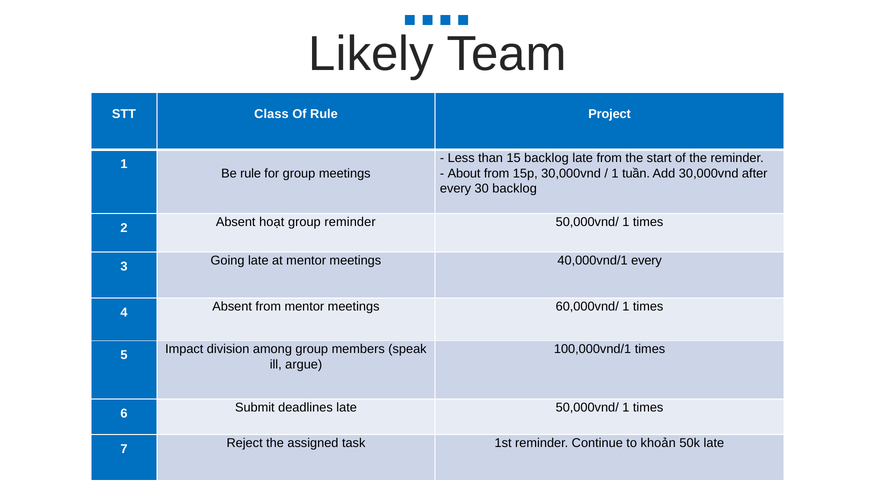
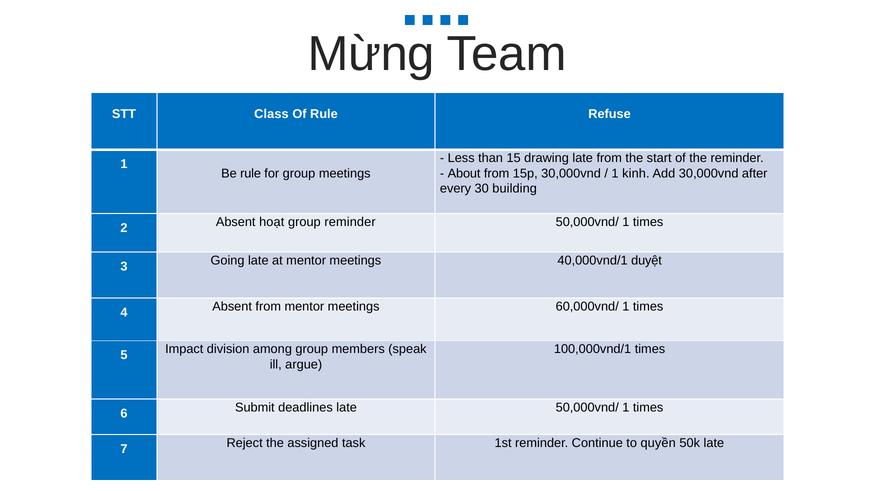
Likely: Likely -> Mừng
Project: Project -> Refuse
15 backlog: backlog -> drawing
tuần: tuần -> kinh
30 backlog: backlog -> building
40,000vnd/1 every: every -> duyệt
khoản: khoản -> quyền
